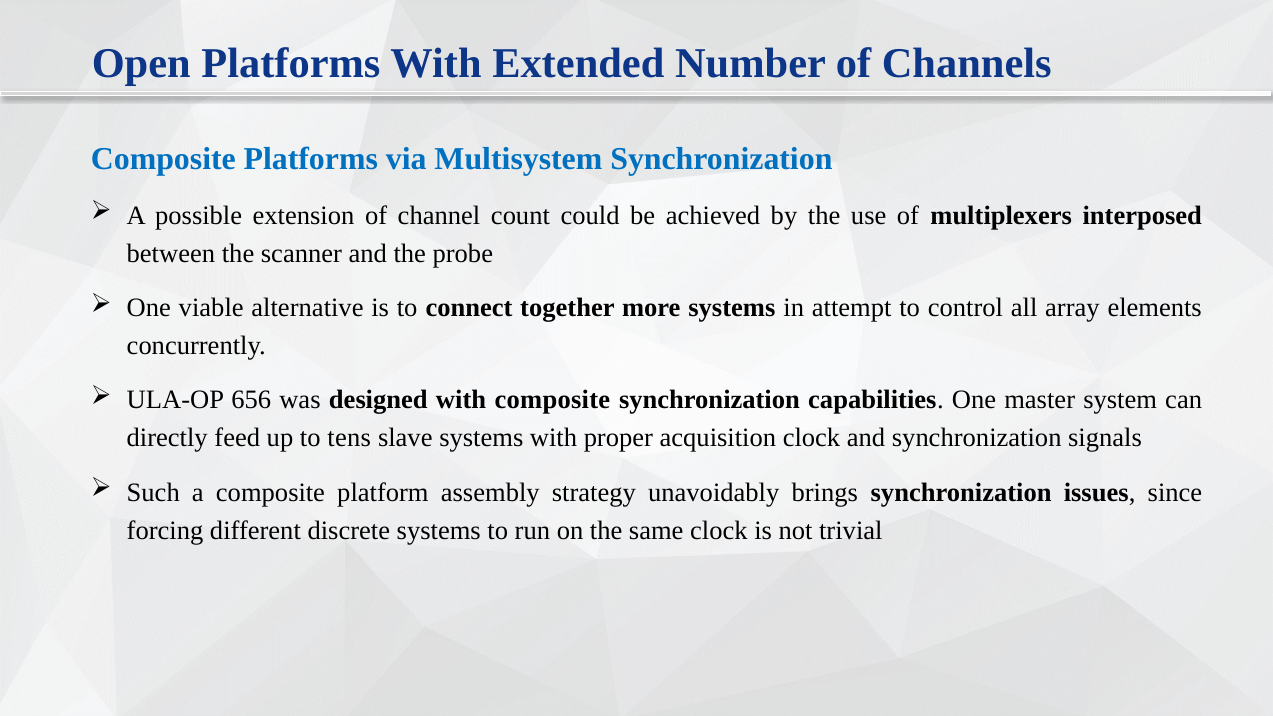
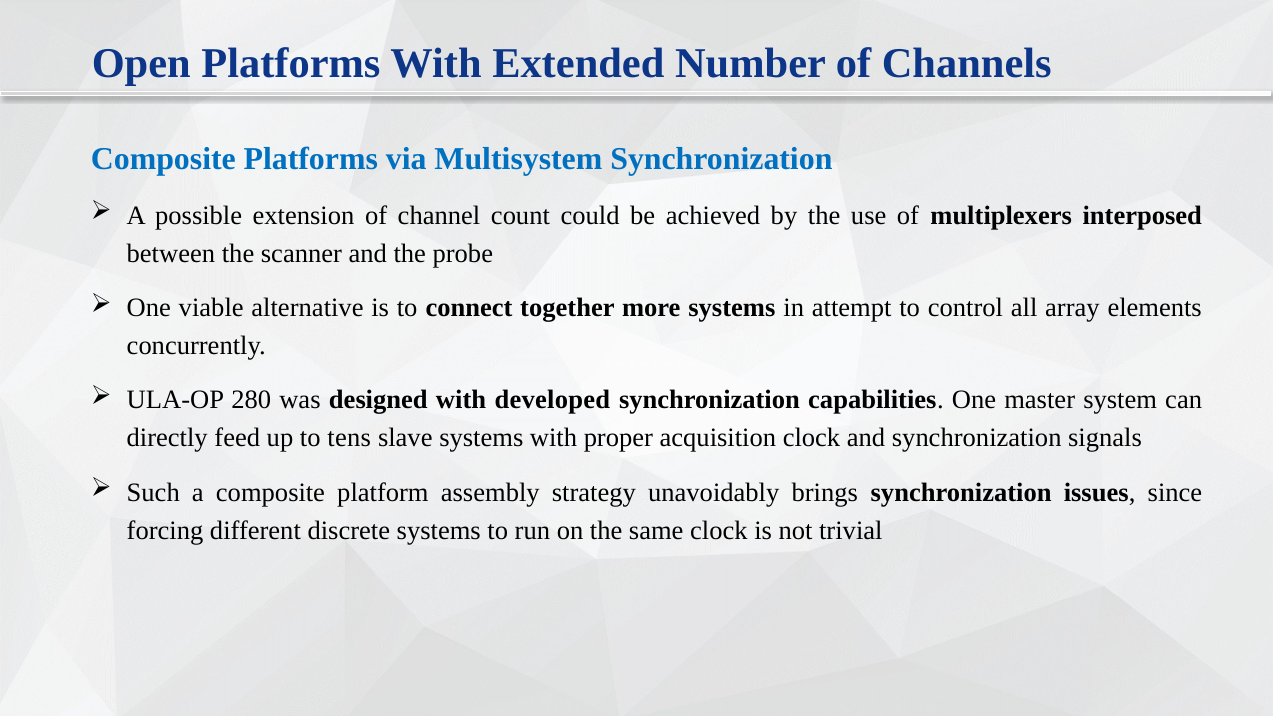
656: 656 -> 280
with composite: composite -> developed
